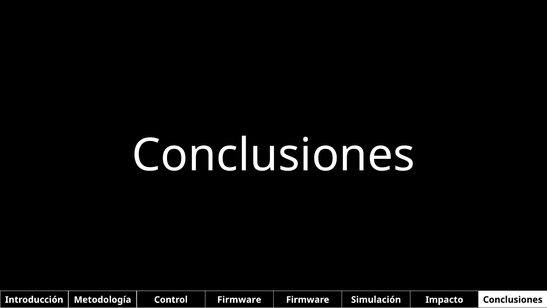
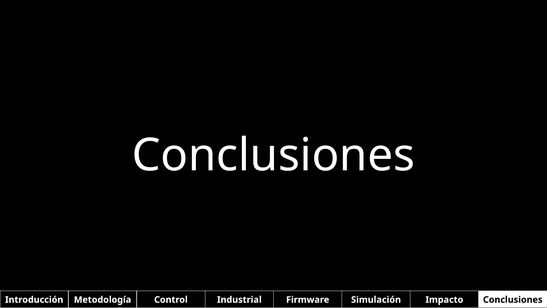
Control Firmware: Firmware -> Industrial
